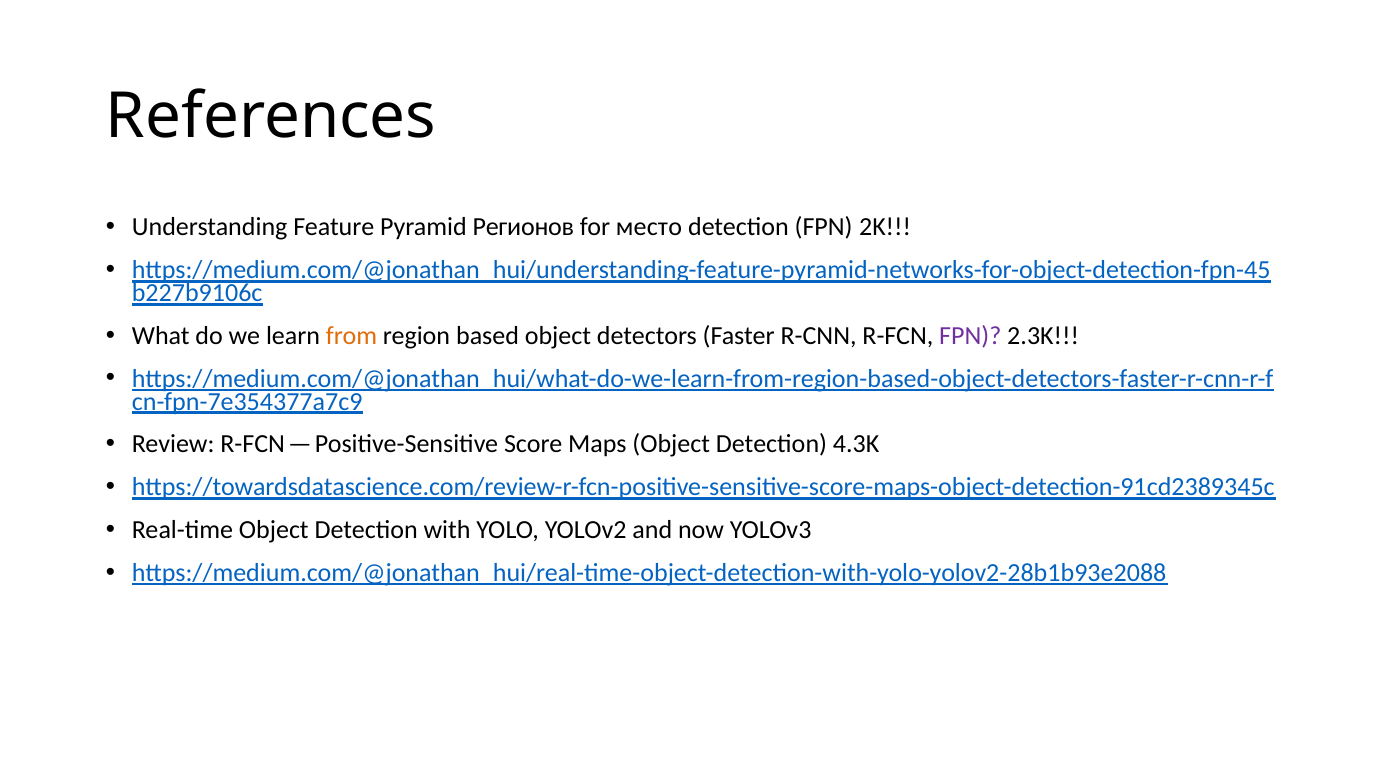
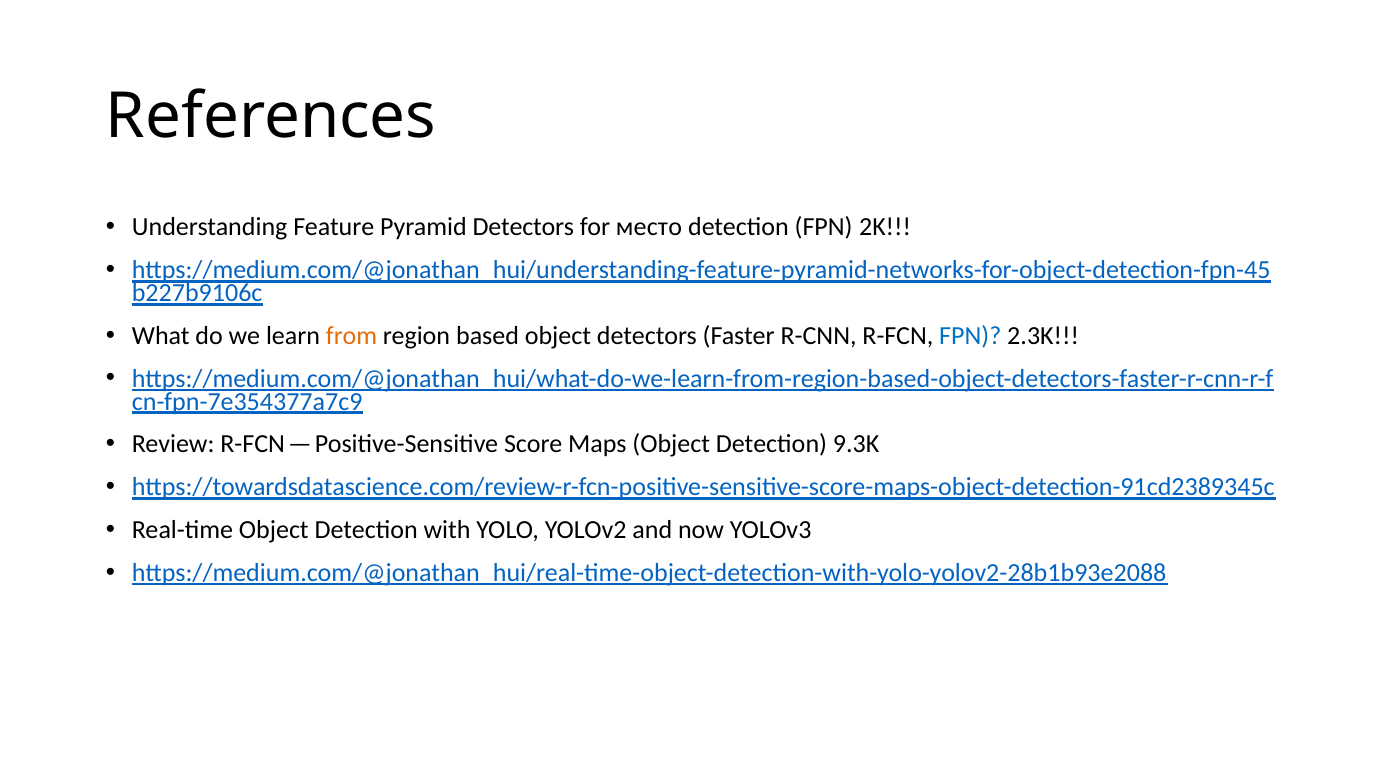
Pyramid Регионов: Регионов -> Detectors
FPN at (970, 336) colour: purple -> blue
4.3K: 4.3K -> 9.3K
